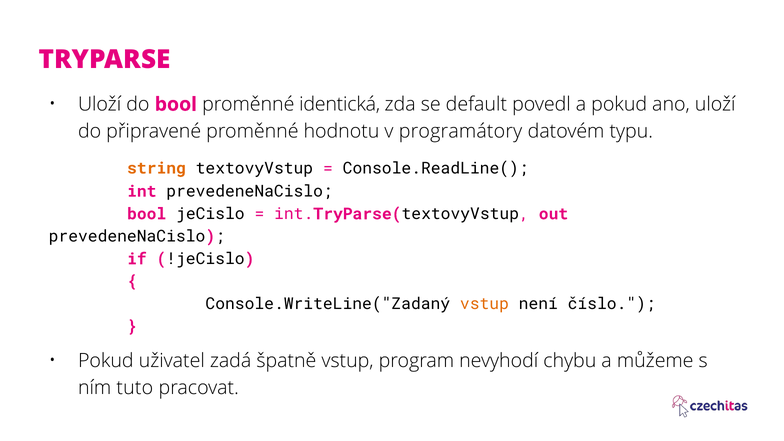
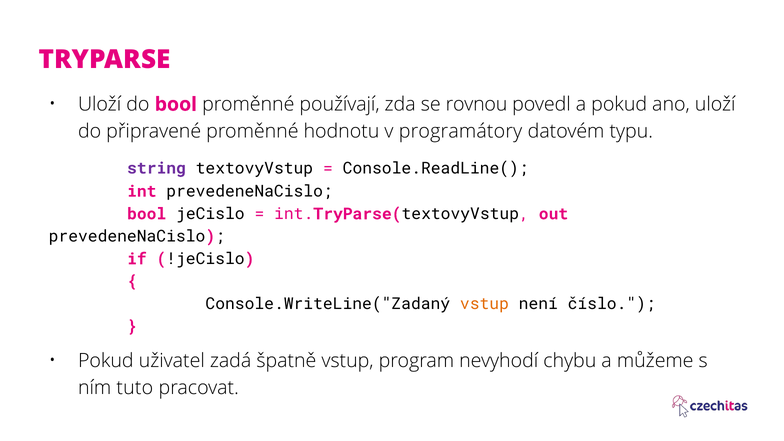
identická: identická -> používají
default: default -> rovnou
string colour: orange -> purple
